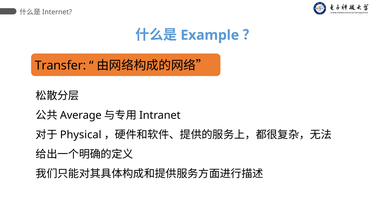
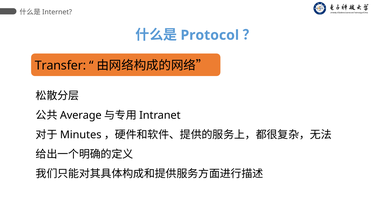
Example: Example -> Protocol
Physical: Physical -> Minutes
